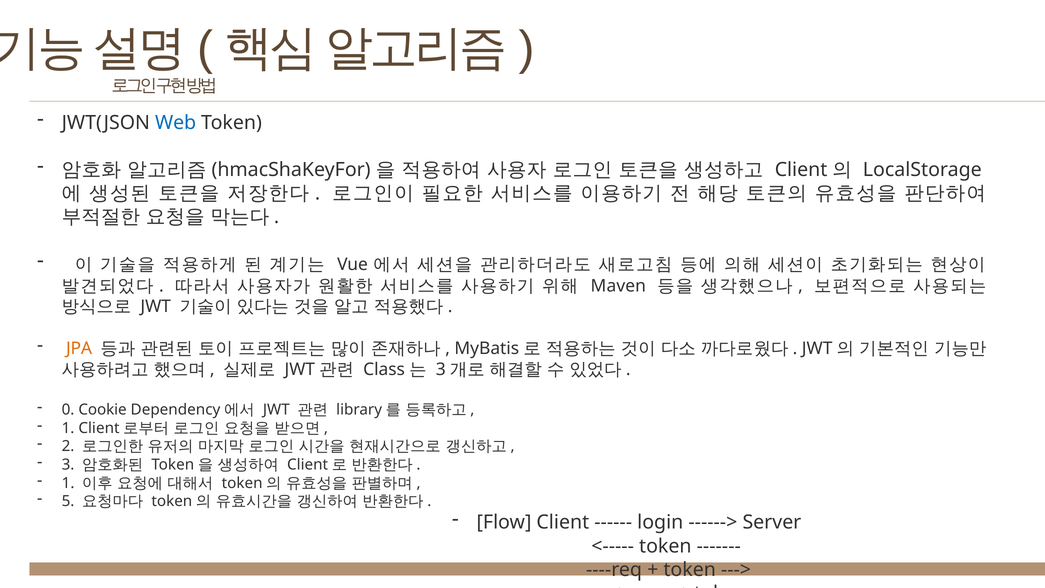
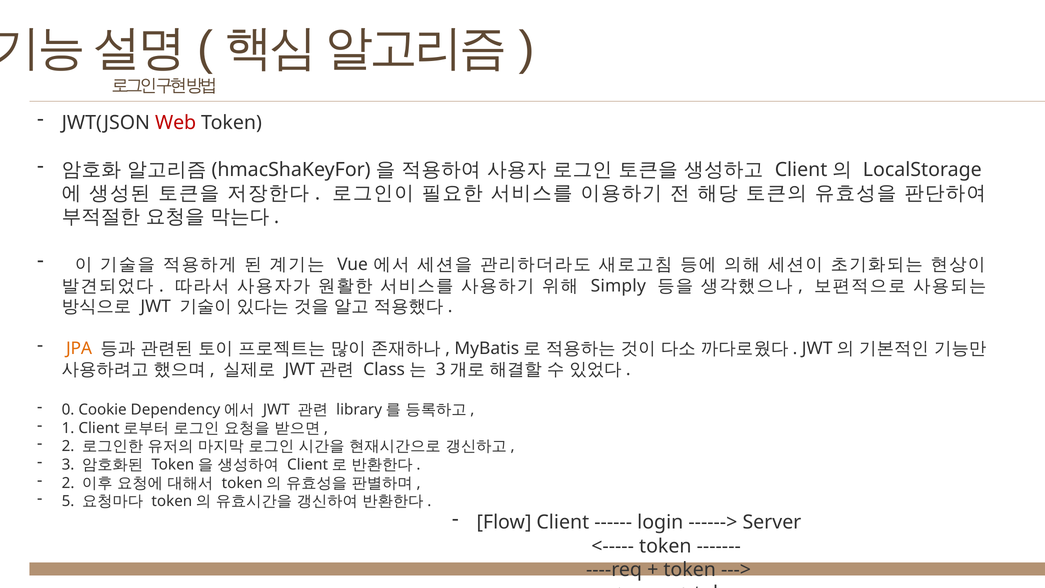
Web colour: blue -> red
Maven: Maven -> Simply
1 at (68, 483): 1 -> 2
